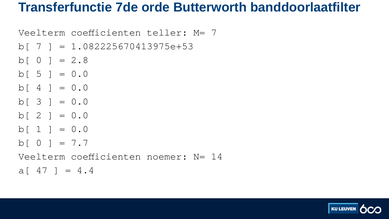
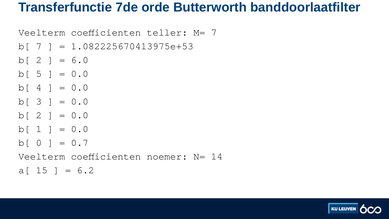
0 at (39, 60): 0 -> 2
2.8: 2.8 -> 6.0
7.7: 7.7 -> 0.7
47: 47 -> 15
4.4: 4.4 -> 6.2
